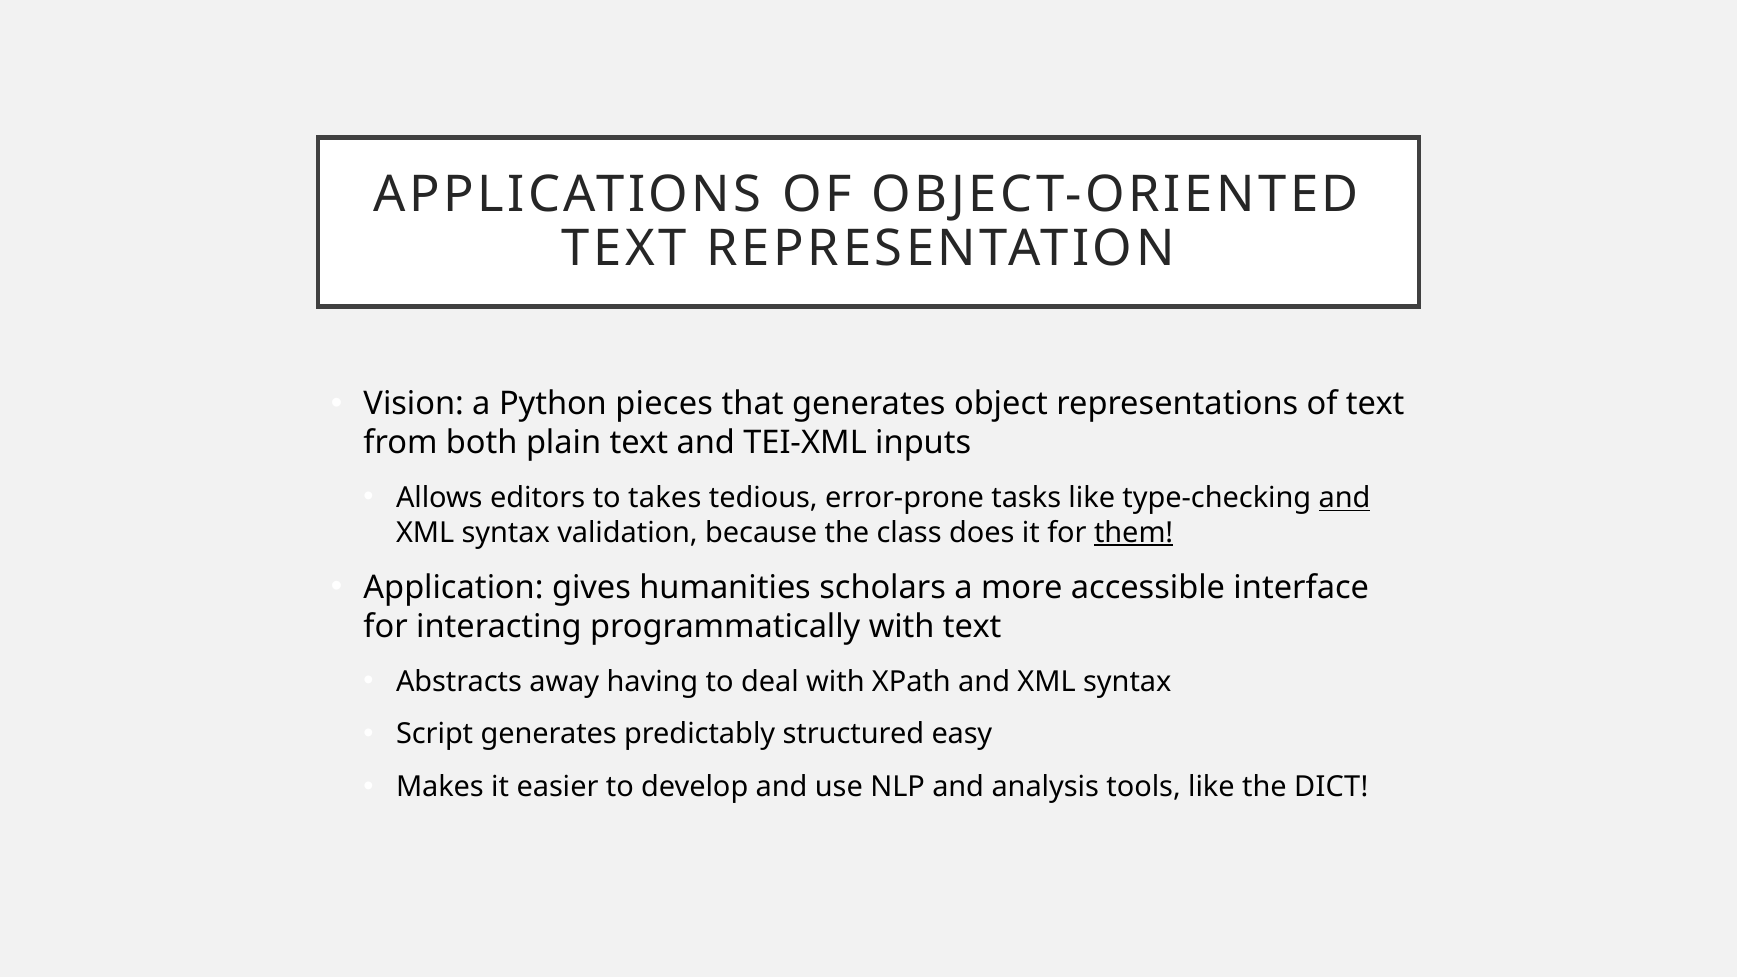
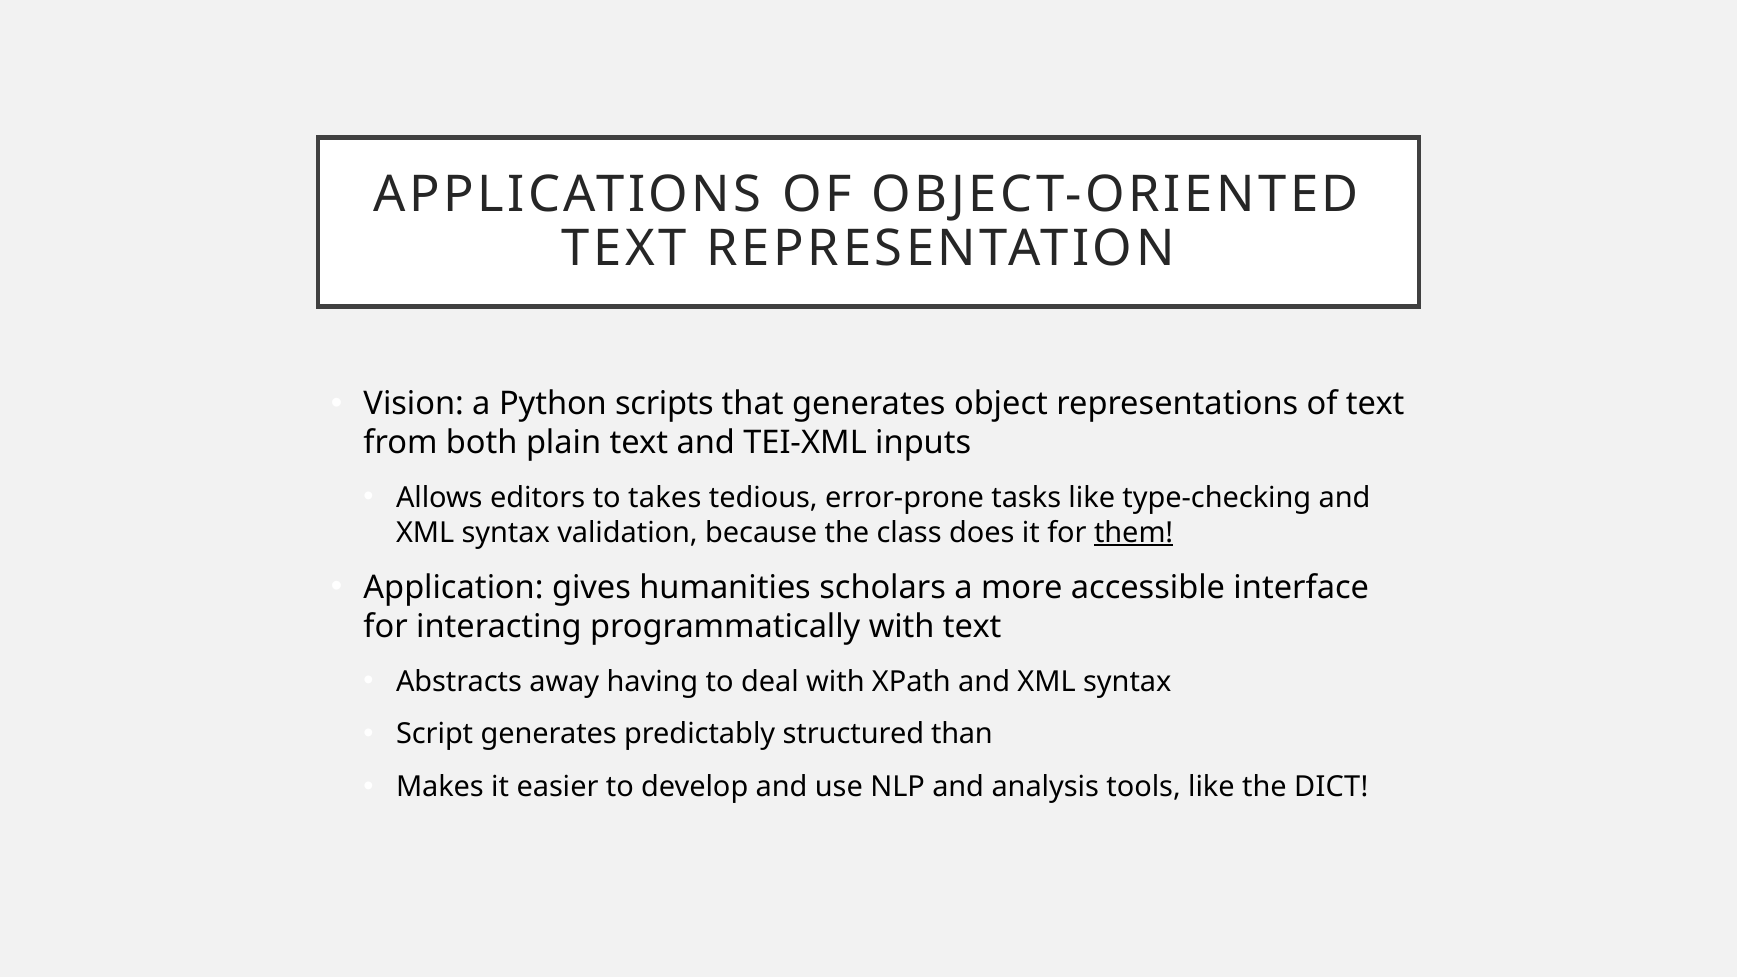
pieces: pieces -> scripts
and at (1345, 498) underline: present -> none
easy: easy -> than
